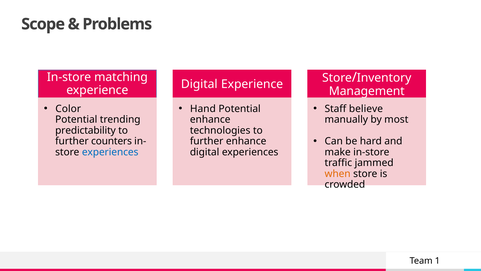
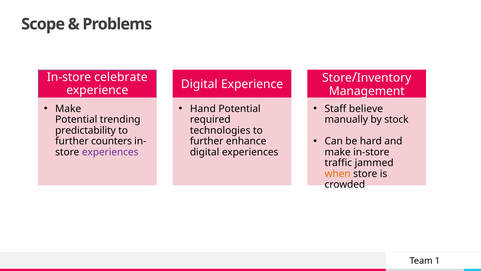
matching: matching -> celebrate
Color at (68, 109): Color -> Make
enhance at (210, 119): enhance -> required
most: most -> stock
experiences at (110, 152) colour: blue -> purple
